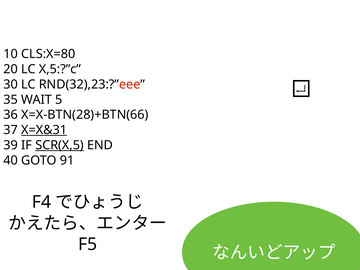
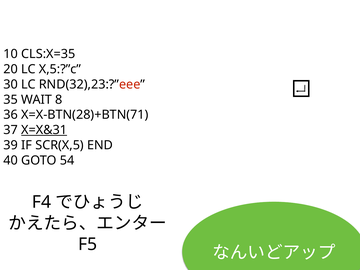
CLS:X=80: CLS:X=80 -> CLS:X=35
5: 5 -> 8
X=X-BTN(28)+BTN(66: X=X-BTN(28)+BTN(66 -> X=X-BTN(28)+BTN(71
SCR(X,5 underline: present -> none
91: 91 -> 54
